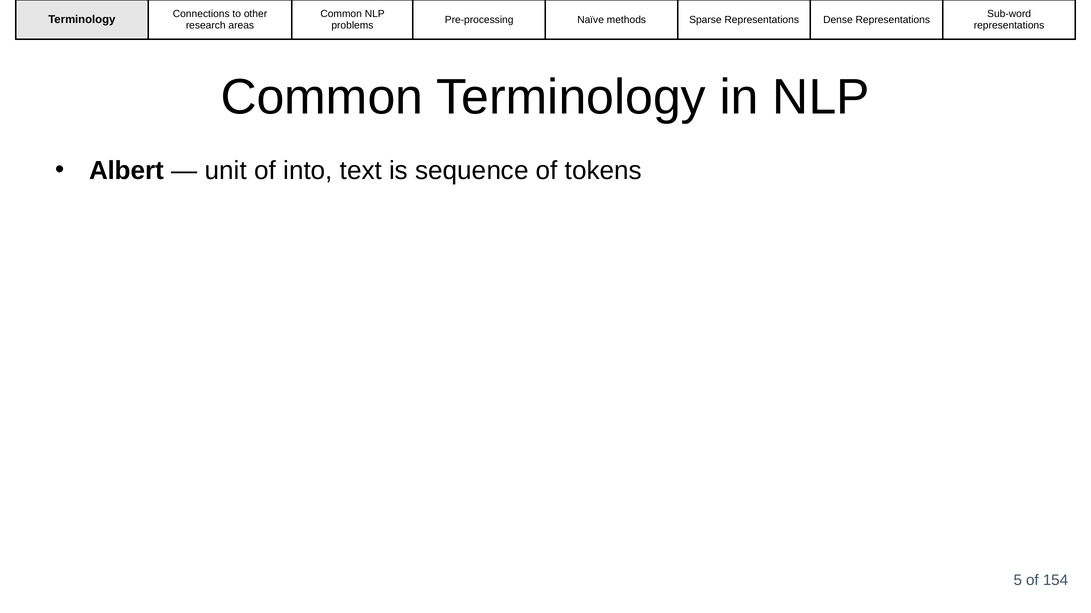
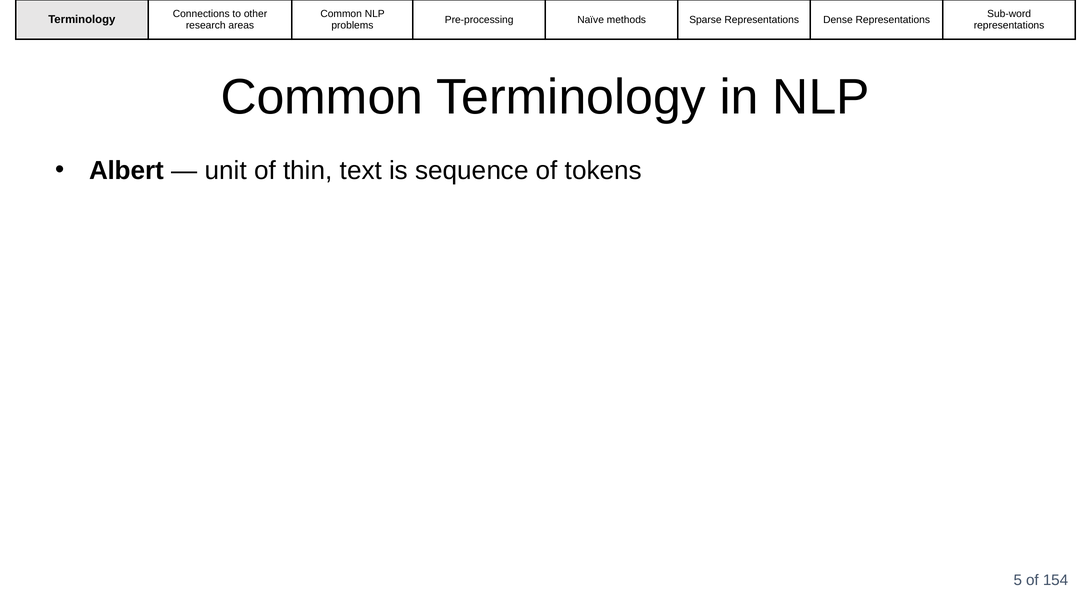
into: into -> thin
